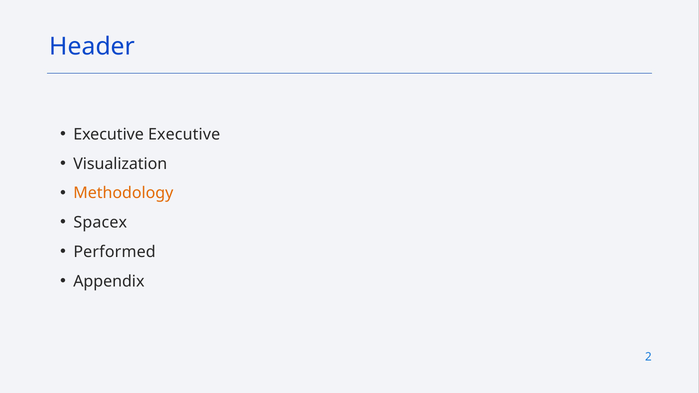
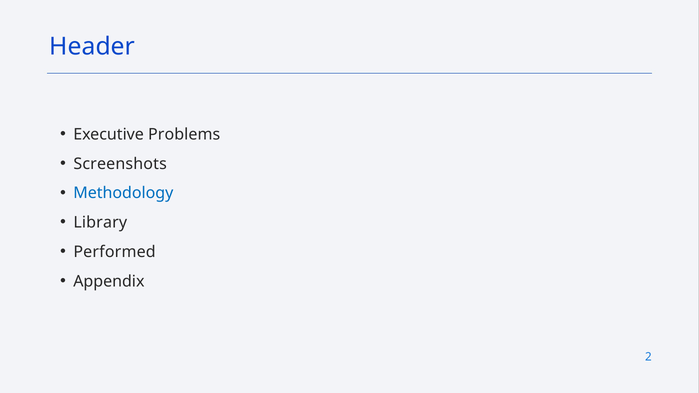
Executive Executive: Executive -> Problems
Visualization: Visualization -> Screenshots
Methodology colour: orange -> blue
Spacex: Spacex -> Library
